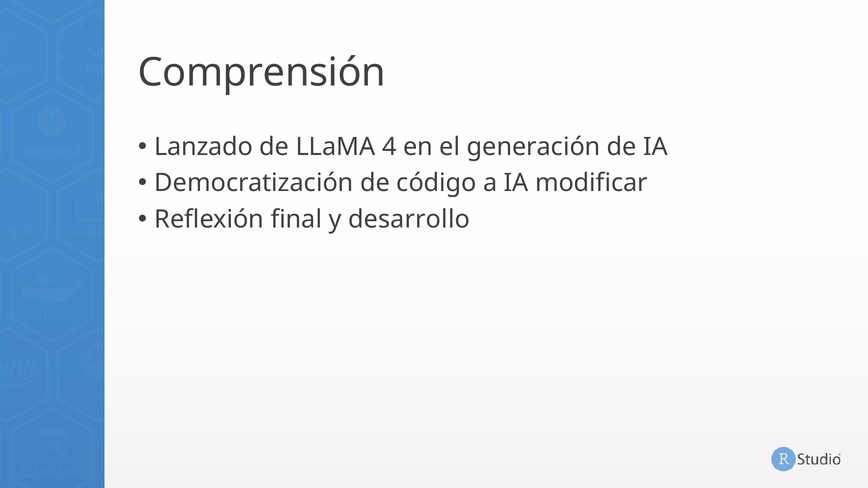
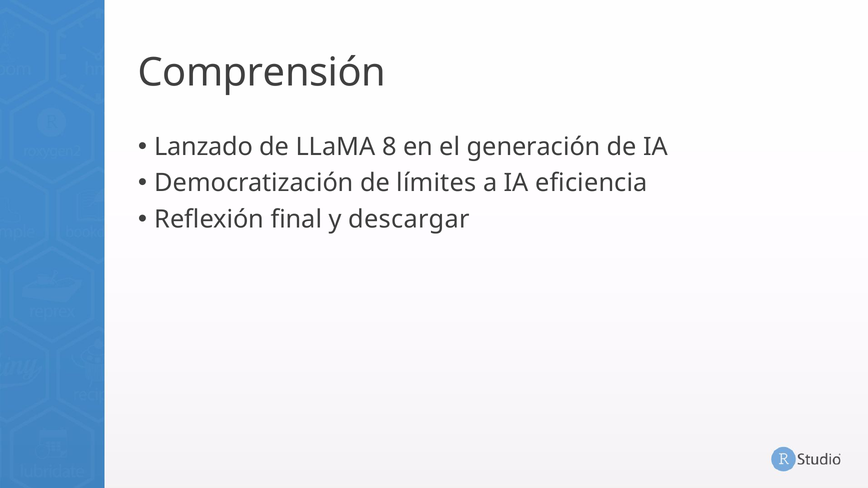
4: 4 -> 8
código: código -> límites
modificar: modificar -> eficiencia
desarrollo: desarrollo -> descargar
